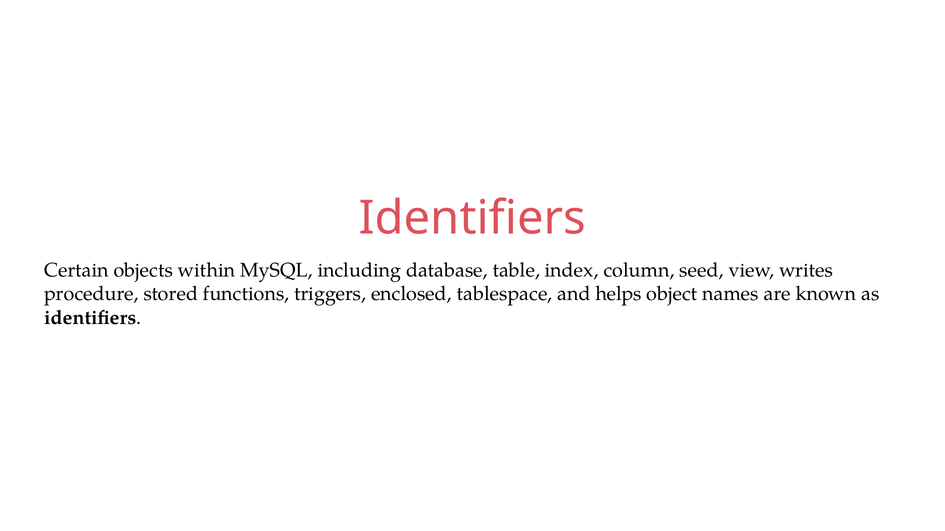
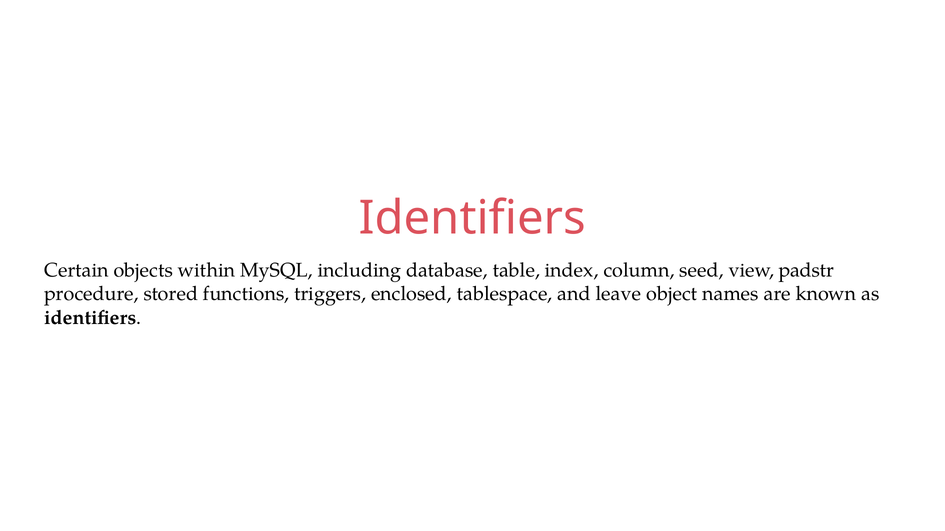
writes: writes -> padstr
helps: helps -> leave
